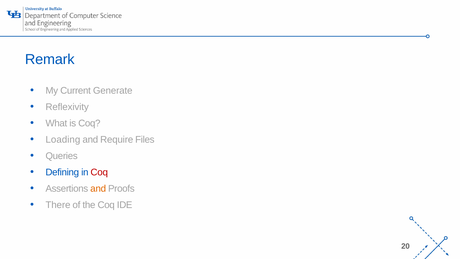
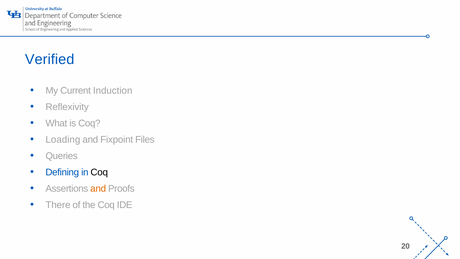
Remark: Remark -> Verified
Generate: Generate -> Induction
Require: Require -> Fixpoint
Coq at (99, 172) colour: red -> black
